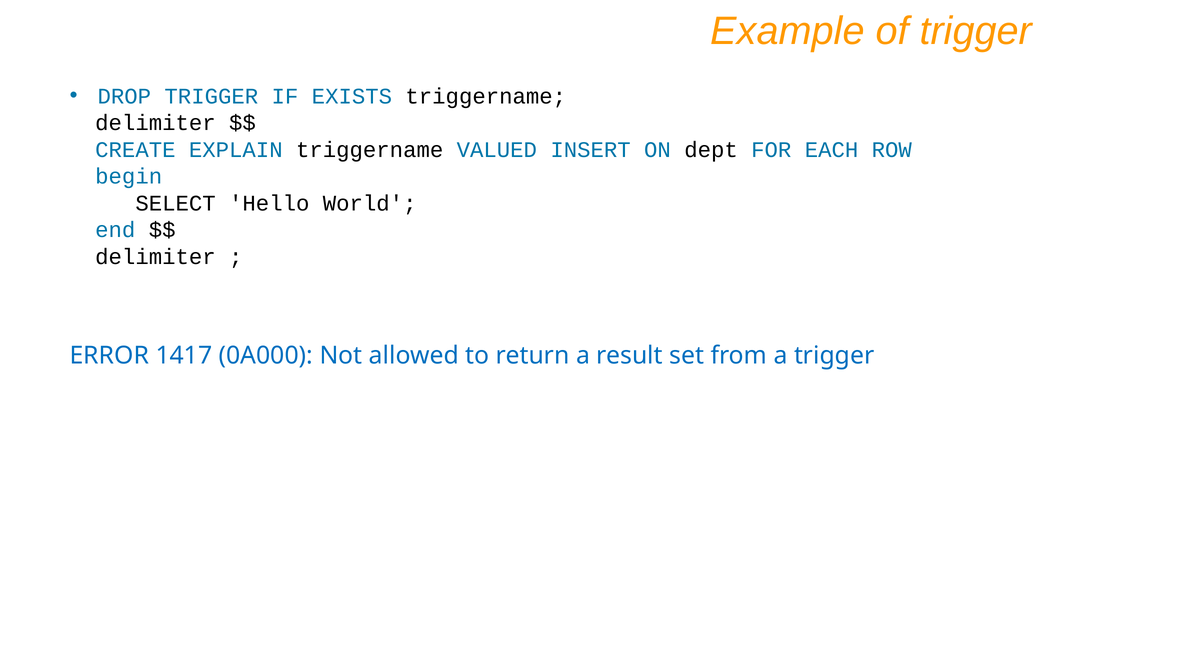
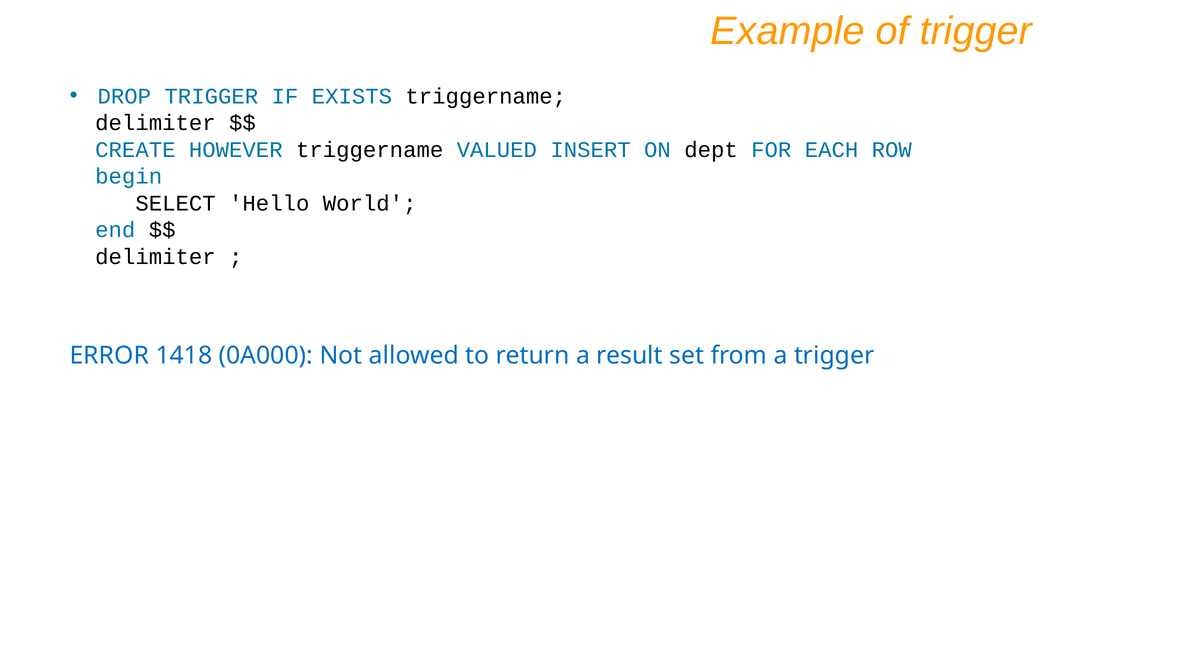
EXPLAIN: EXPLAIN -> HOWEVER
1417: 1417 -> 1418
